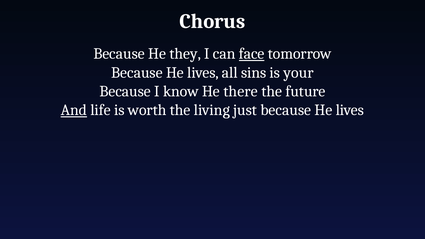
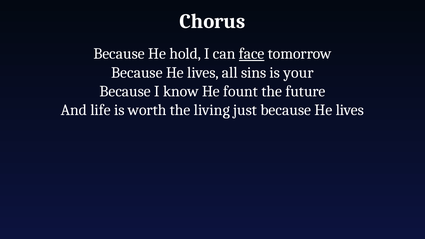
they: they -> hold
there: there -> fount
And underline: present -> none
